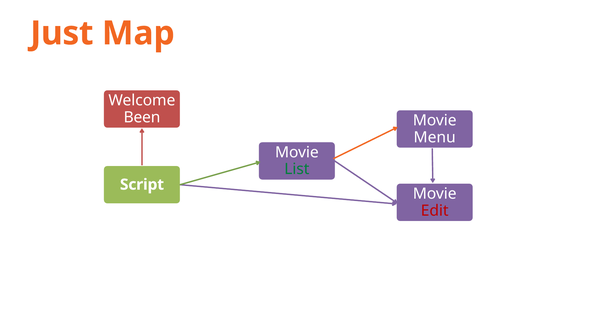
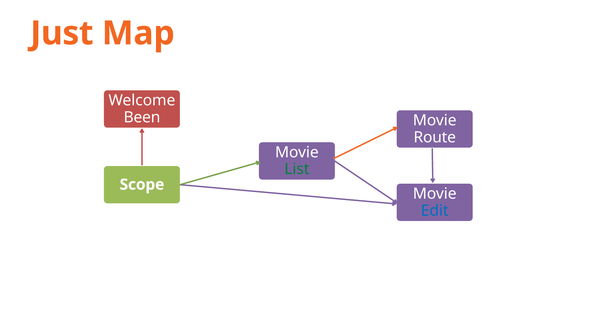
Menu: Menu -> Route
Script: Script -> Scope
Edit colour: red -> blue
